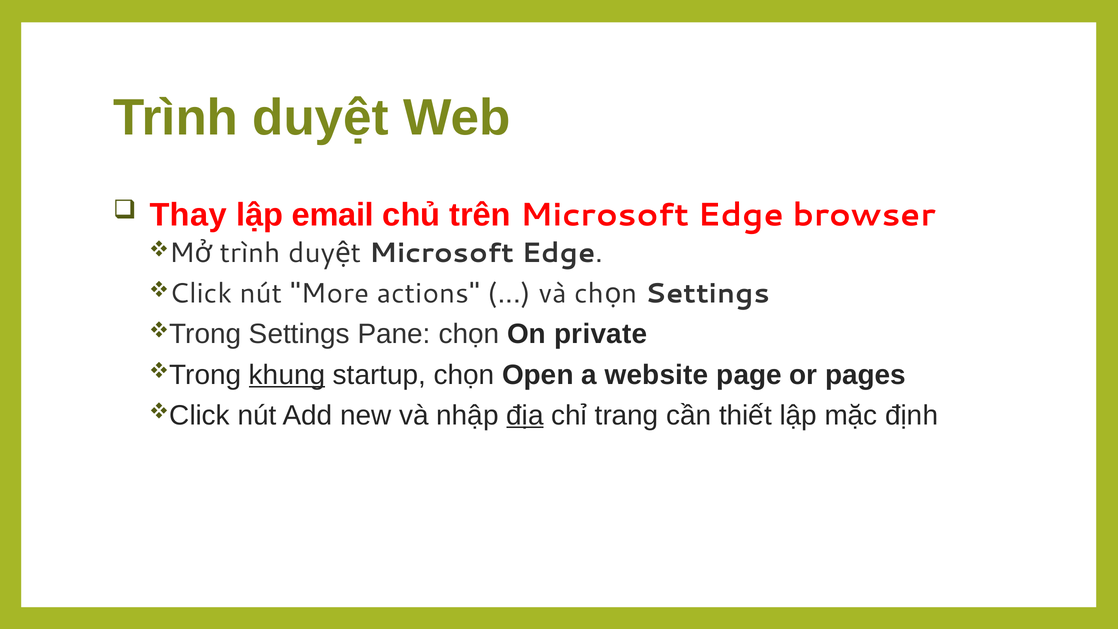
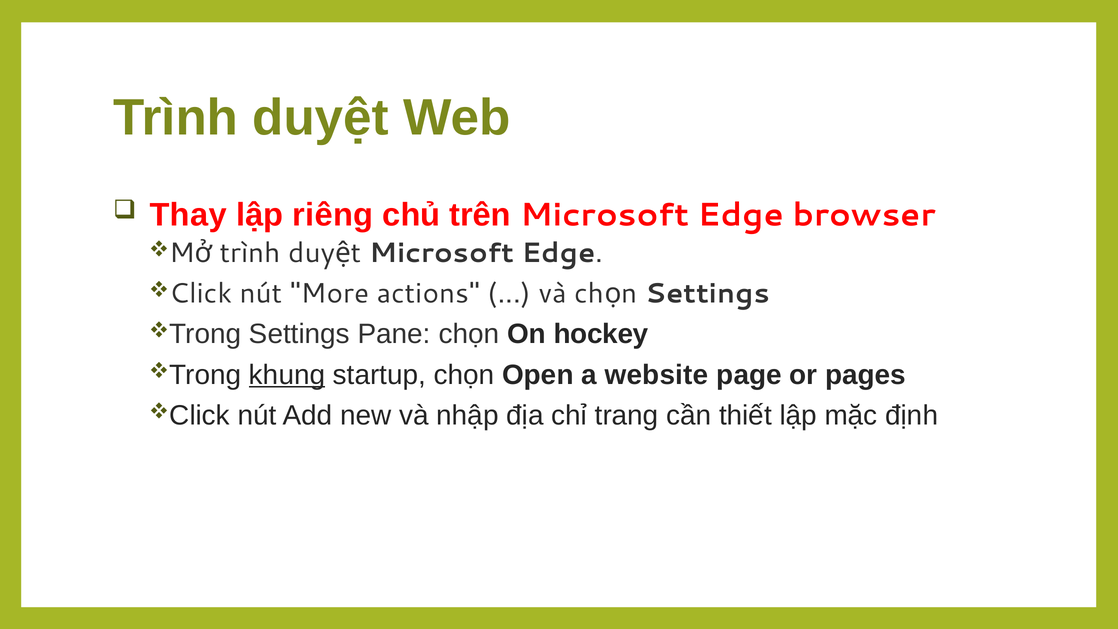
email: email -> riêng
private: private -> hockey
địa underline: present -> none
